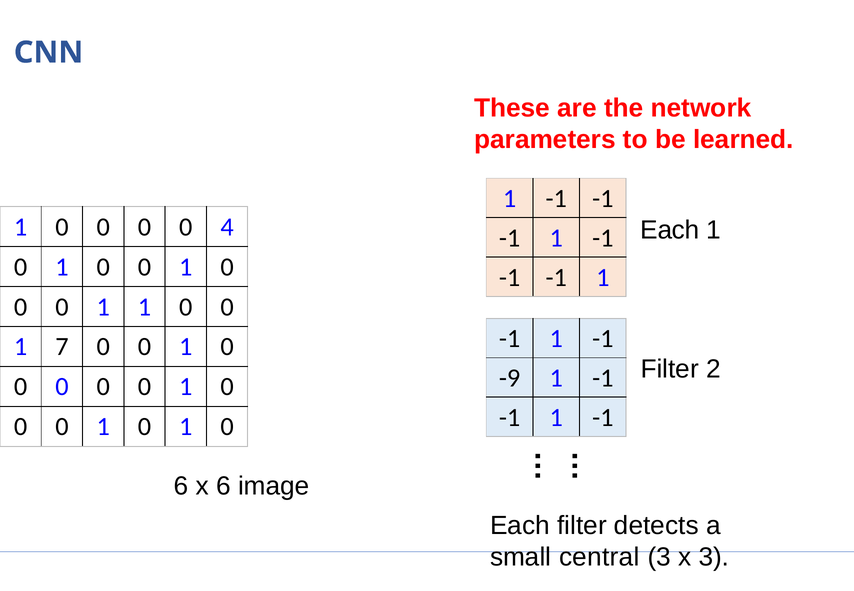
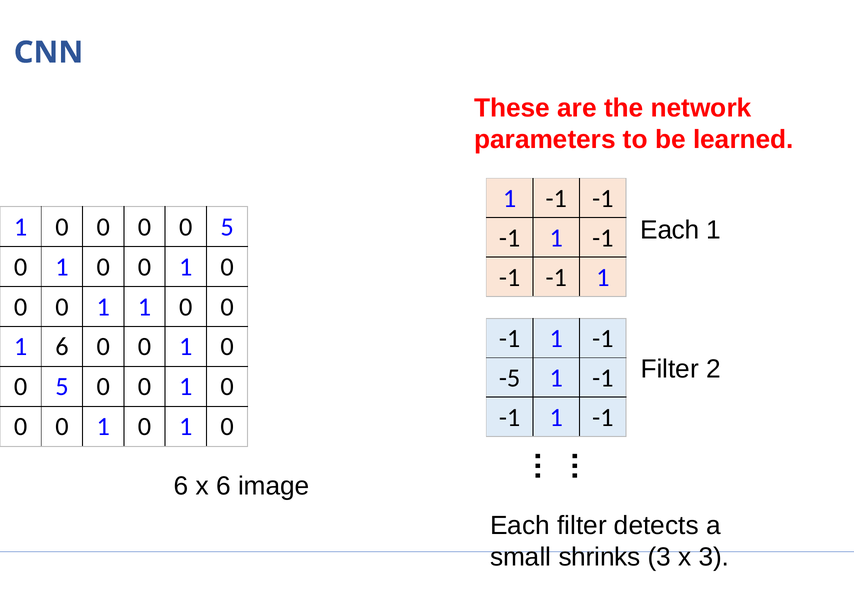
0 0 0 4: 4 -> 5
1 7: 7 -> 6
-9: -9 -> -5
0 at (62, 387): 0 -> 5
central: central -> shrinks
